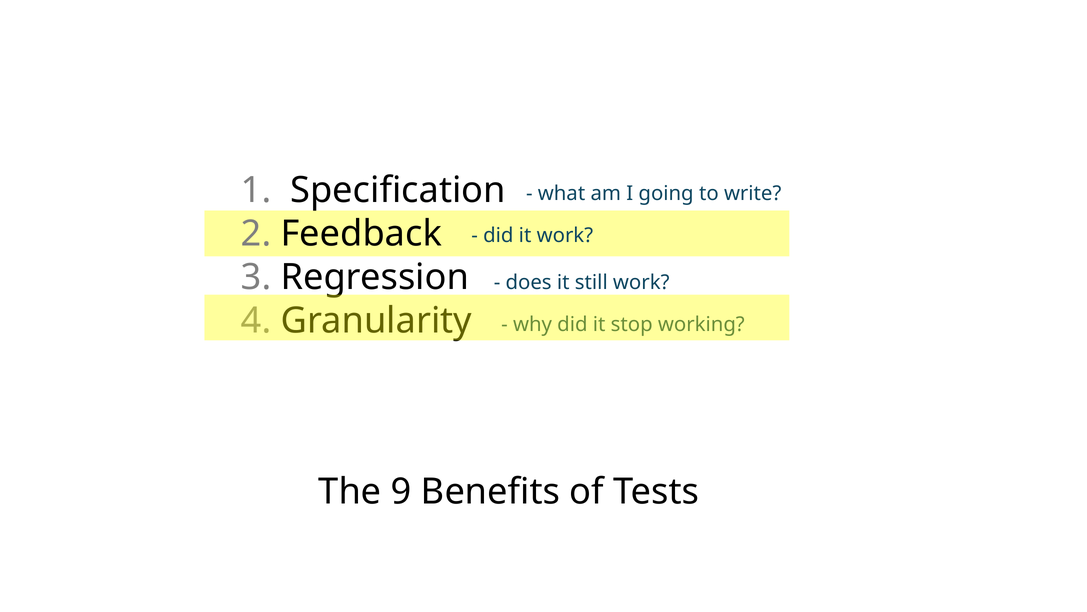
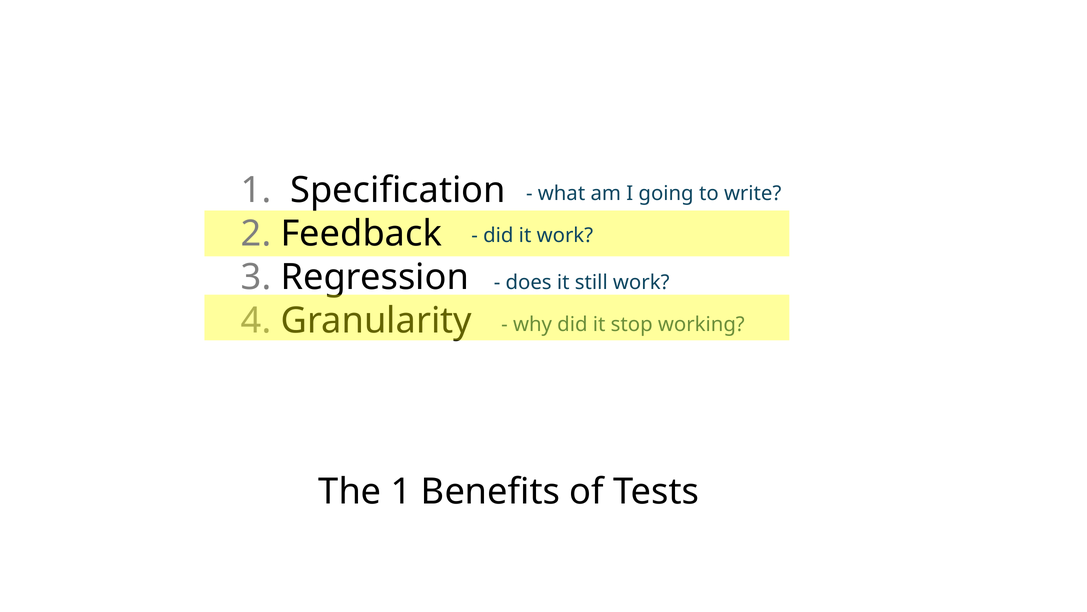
The 9: 9 -> 1
